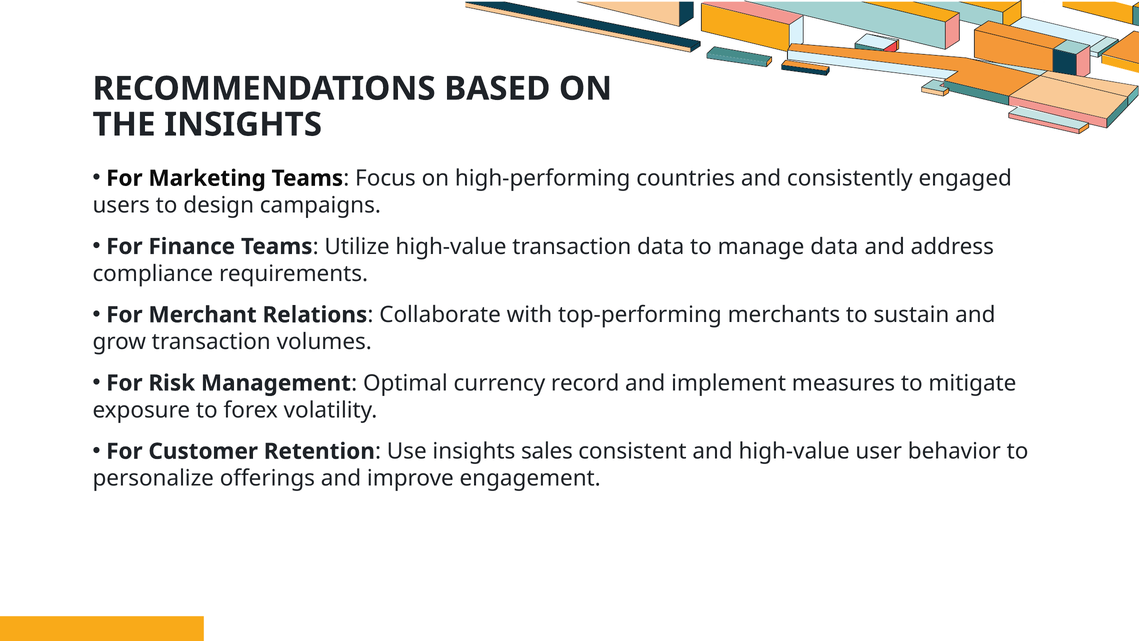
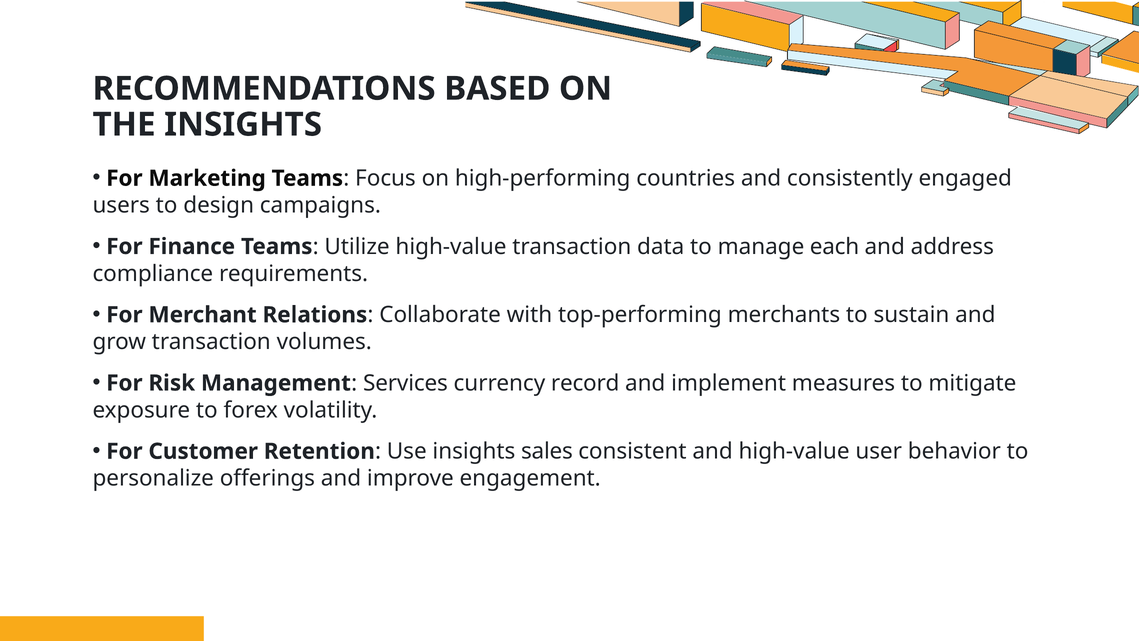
manage data: data -> each
Optimal: Optimal -> Services
